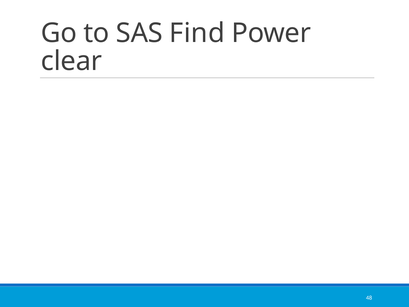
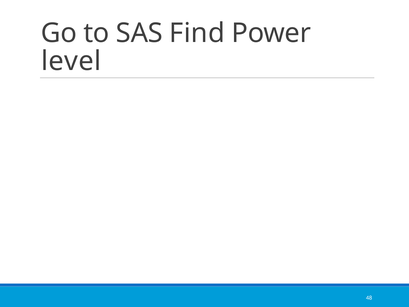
clear: clear -> level
